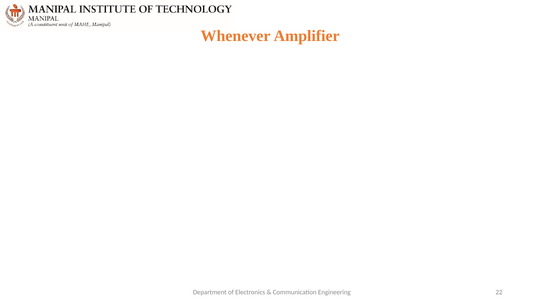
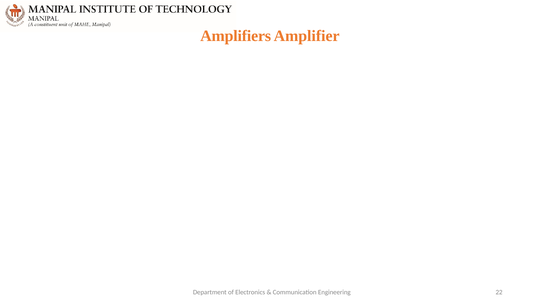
Whenever: Whenever -> Amplifiers
